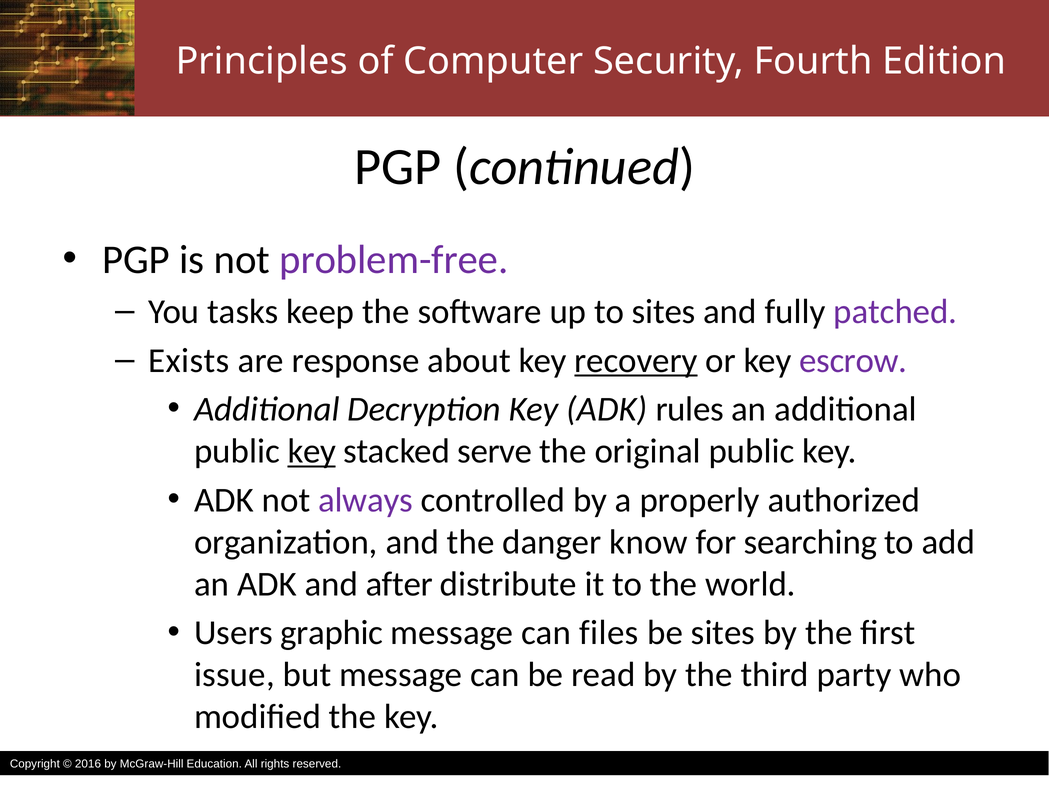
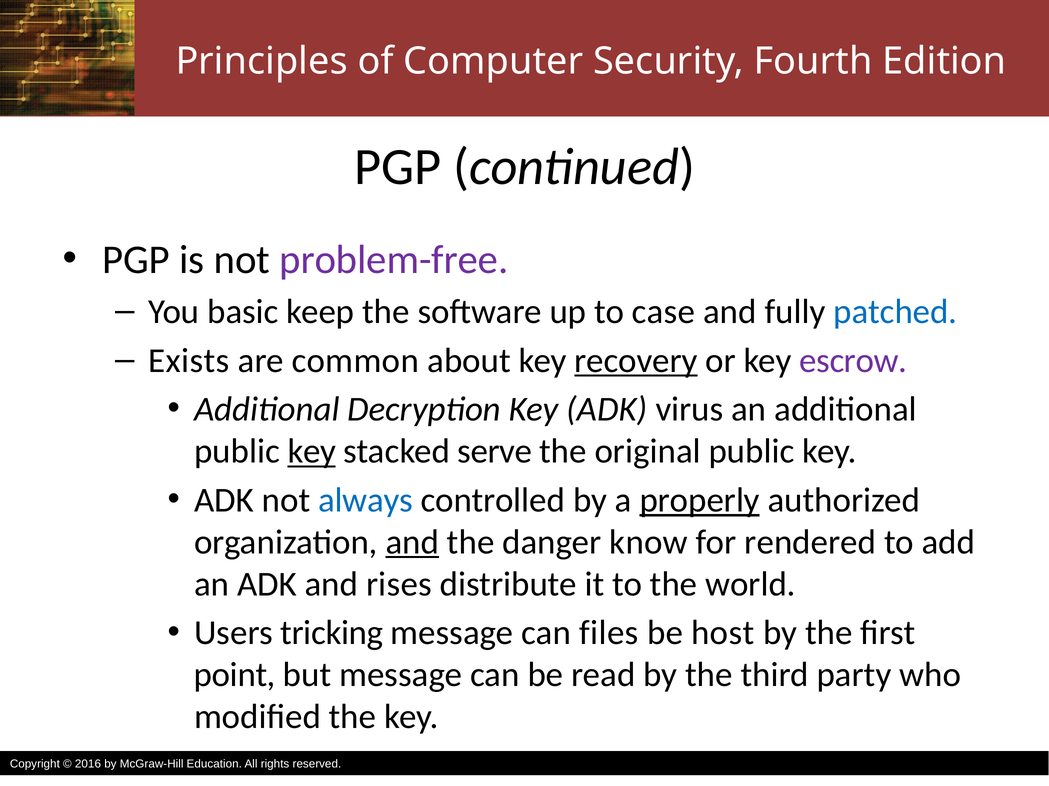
tasks: tasks -> basic
to sites: sites -> case
patched colour: purple -> blue
response: response -> common
rules: rules -> virus
always colour: purple -> blue
properly underline: none -> present
and at (412, 543) underline: none -> present
searching: searching -> rendered
after: after -> rises
graphic: graphic -> tricking
be sites: sites -> host
issue: issue -> point
